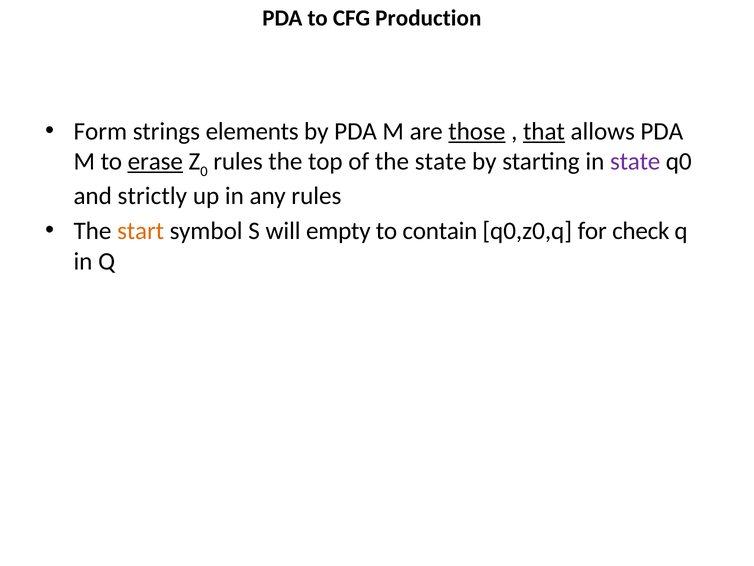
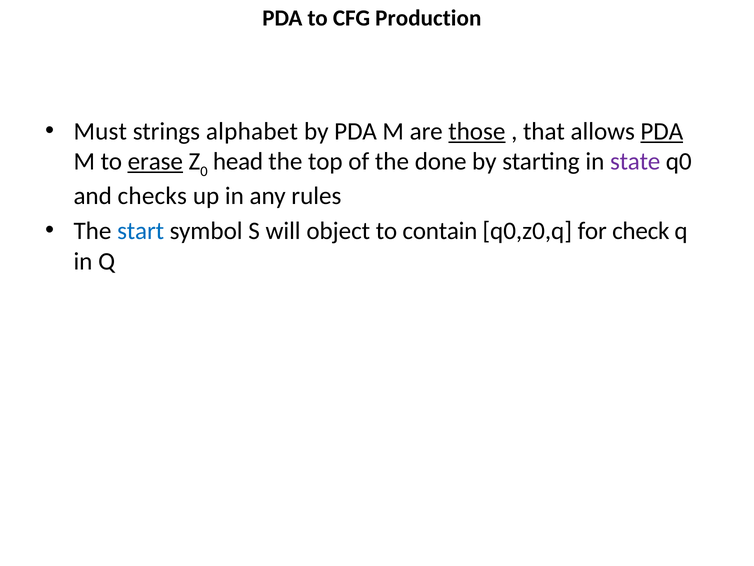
Form: Form -> Must
elements: elements -> alphabet
that underline: present -> none
PDA at (662, 131) underline: none -> present
rules at (238, 161): rules -> head
the state: state -> done
strictly: strictly -> checks
start colour: orange -> blue
empty: empty -> object
